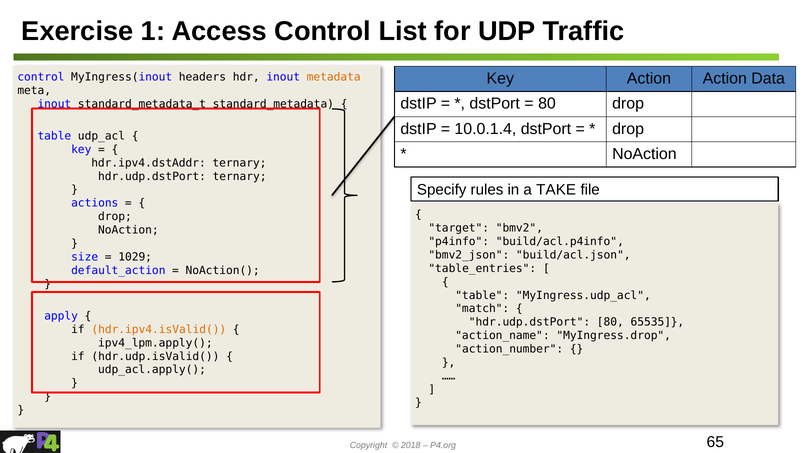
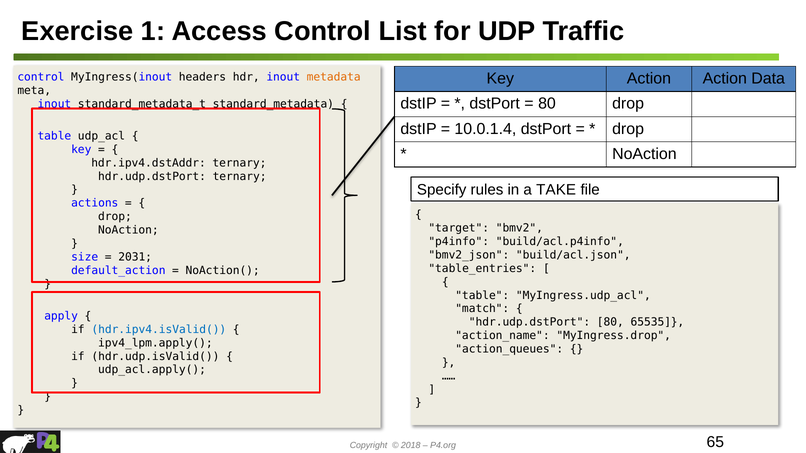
1029: 1029 -> 2031
hdr.ipv4.isValid( colour: orange -> blue
action_number: action_number -> action_queues
